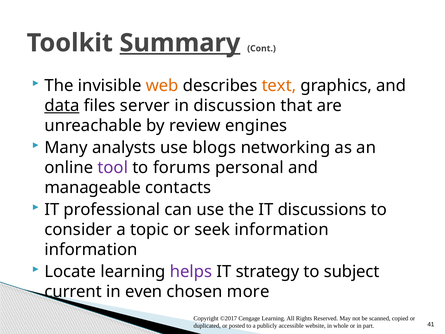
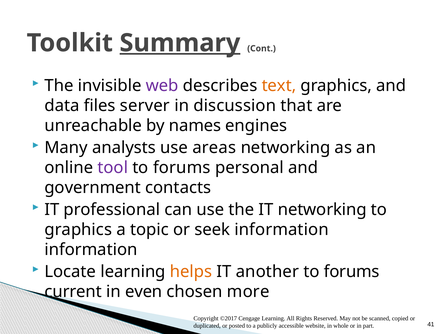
web colour: orange -> purple
data underline: present -> none
review: review -> names
blogs: blogs -> areas
manageable: manageable -> government
IT discussions: discussions -> networking
consider at (78, 229): consider -> graphics
helps colour: purple -> orange
strategy: strategy -> another
subject at (352, 271): subject -> forums
